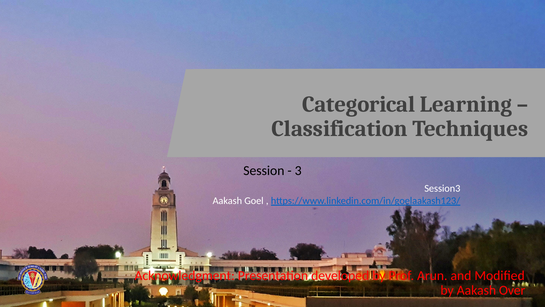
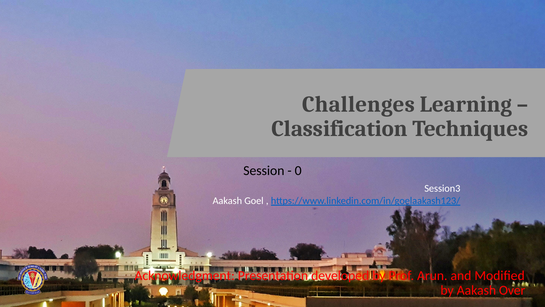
Categorical: Categorical -> Challenges
3: 3 -> 0
